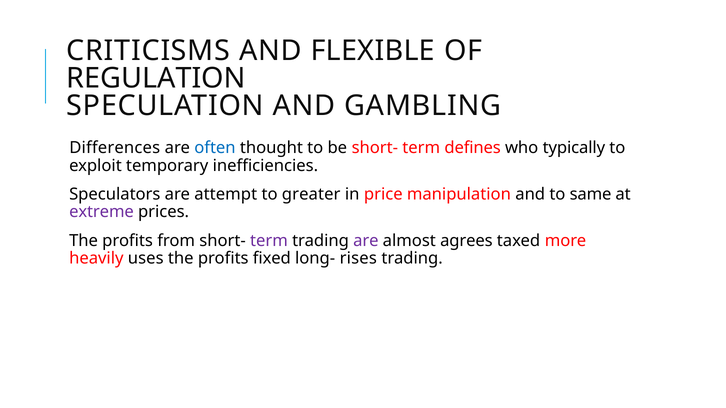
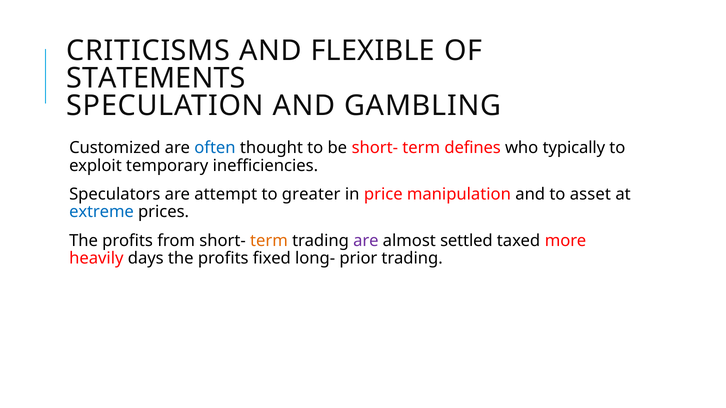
REGULATION: REGULATION -> STATEMENTS
Differences: Differences -> Customized
same: same -> asset
extreme colour: purple -> blue
term at (269, 241) colour: purple -> orange
agrees: agrees -> settled
uses: uses -> days
rises: rises -> prior
